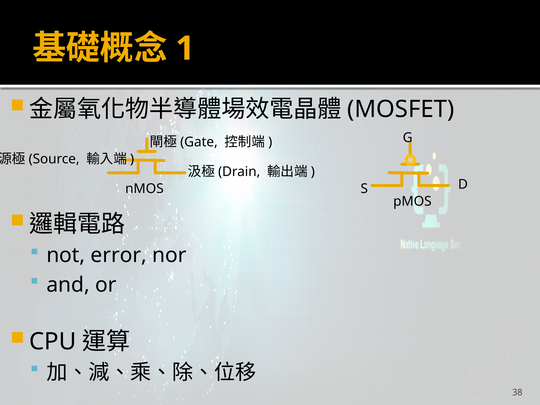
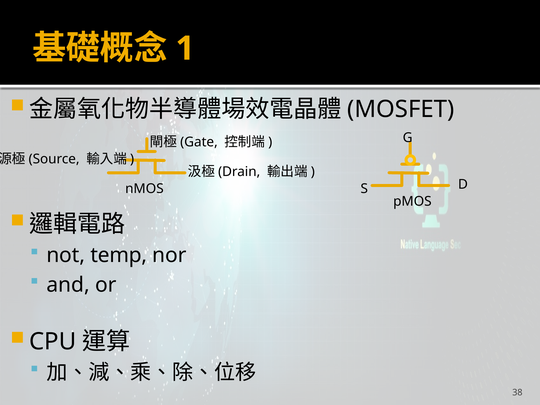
error: error -> temp
